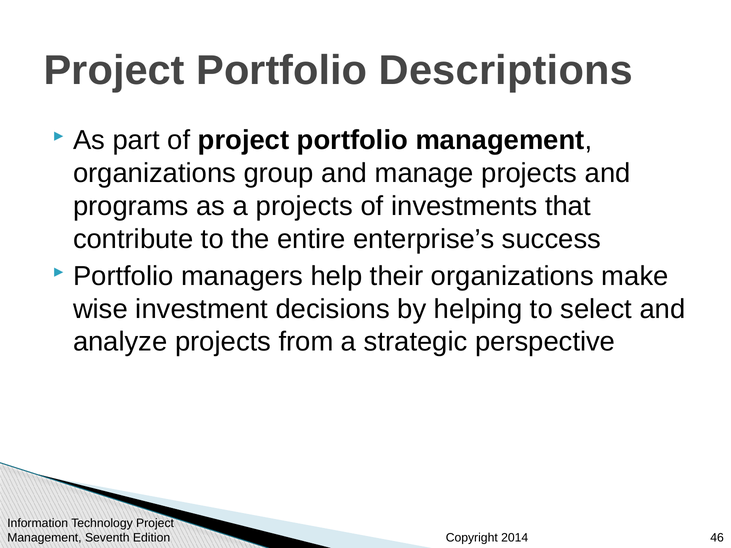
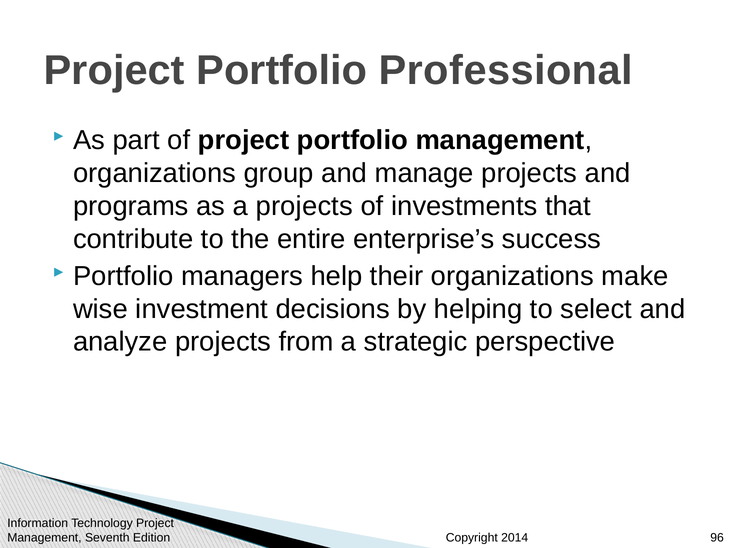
Descriptions: Descriptions -> Professional
46: 46 -> 96
